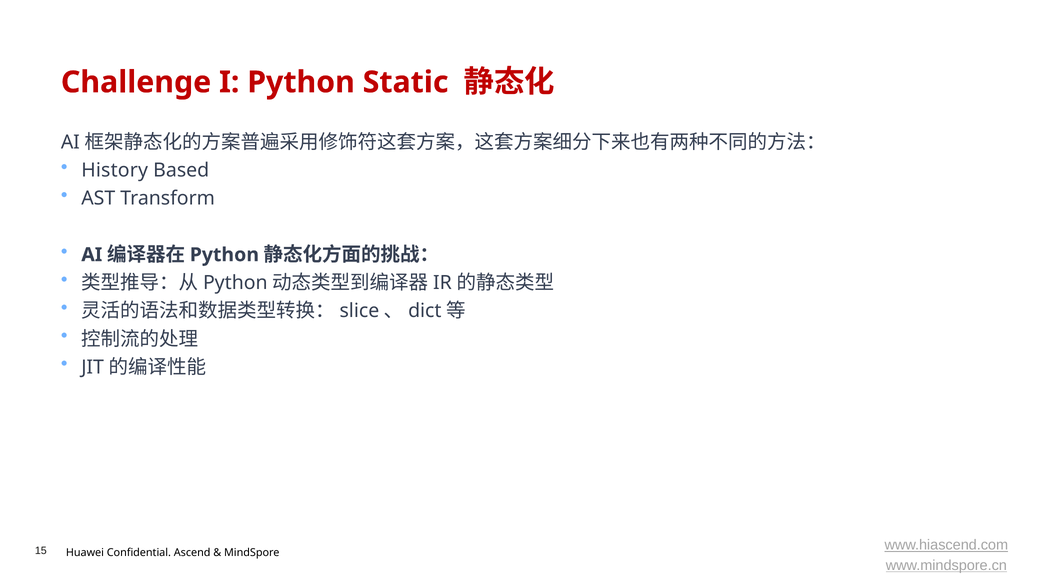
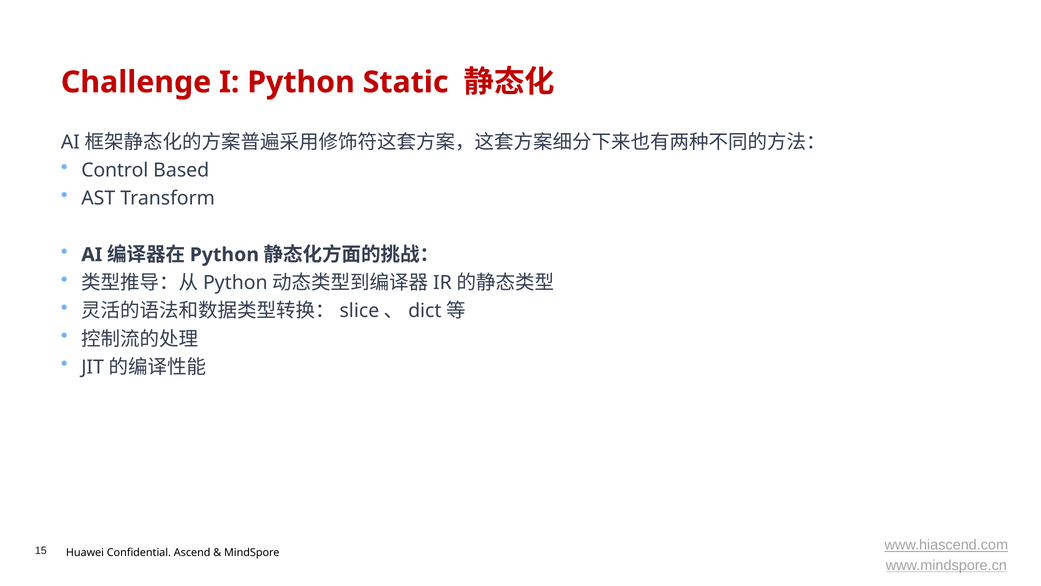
History: History -> Control
